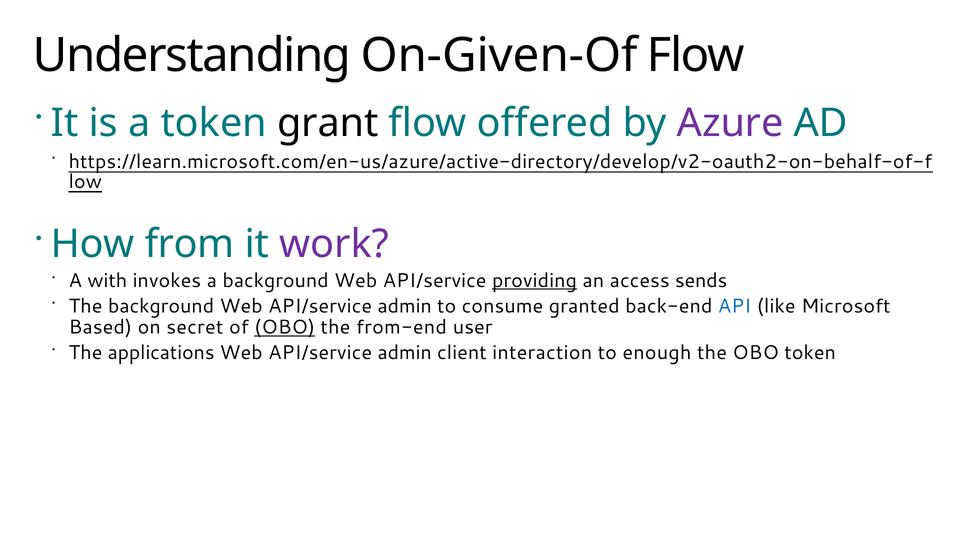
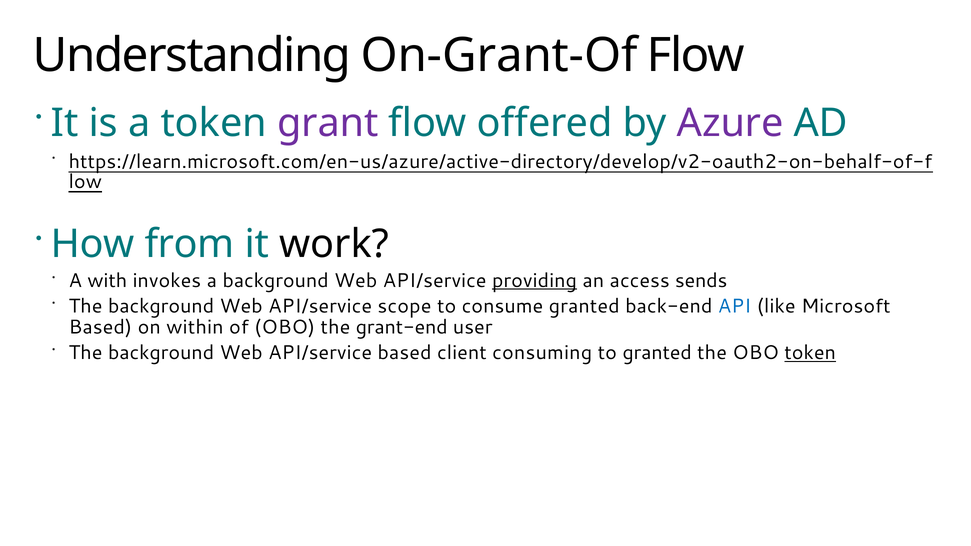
On-Given-Of: On-Given-Of -> On-Grant-Of
grant colour: black -> purple
work colour: purple -> black
admin at (405, 306): admin -> scope
secret: secret -> within
OBO at (285, 327) underline: present -> none
from-end: from-end -> grant-end
applications at (161, 353): applications -> background
admin at (405, 353): admin -> based
interaction: interaction -> consuming
to enough: enough -> granted
token at (810, 353) underline: none -> present
